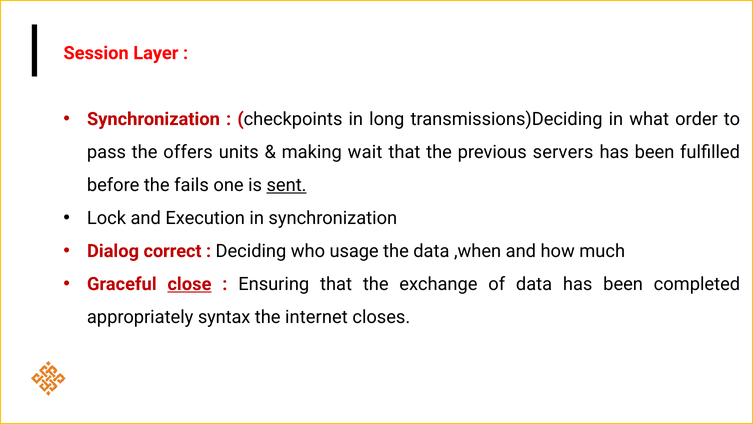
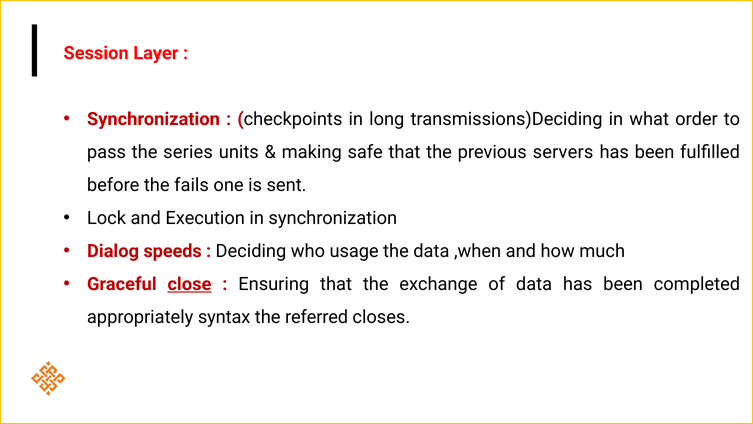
offers: offers -> series
wait: wait -> safe
sent underline: present -> none
correct: correct -> speeds
internet: internet -> referred
